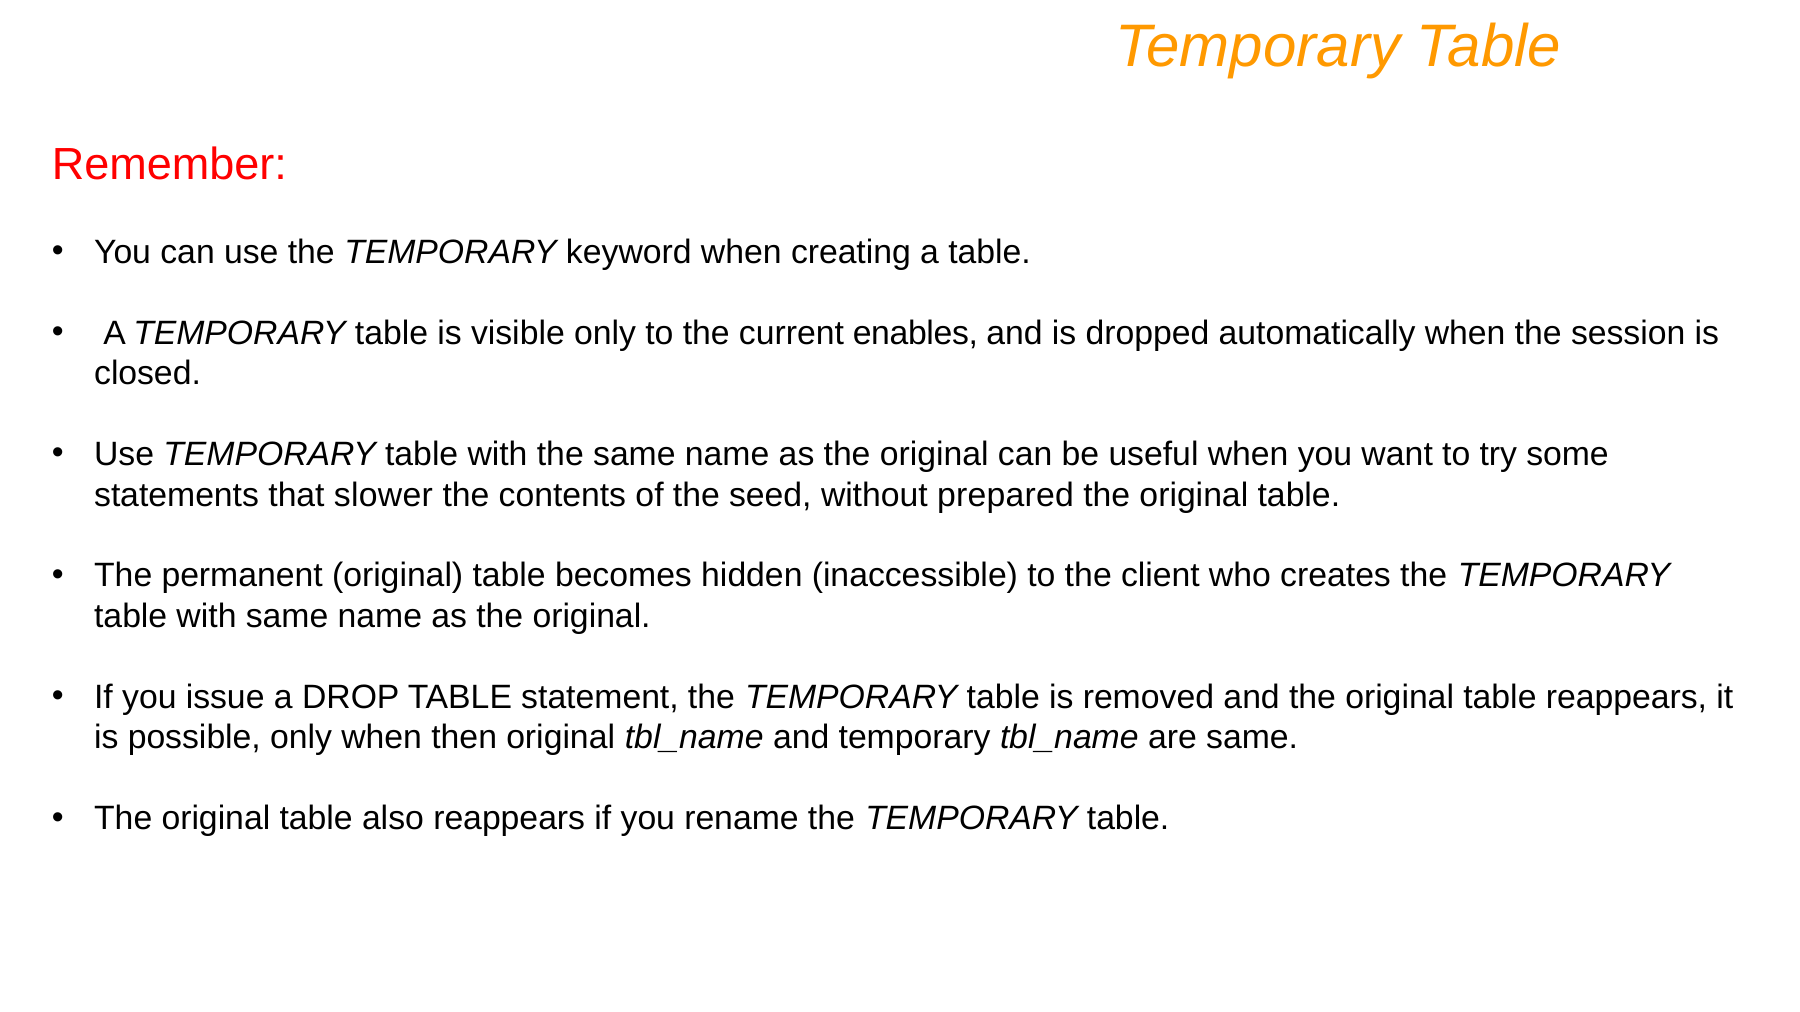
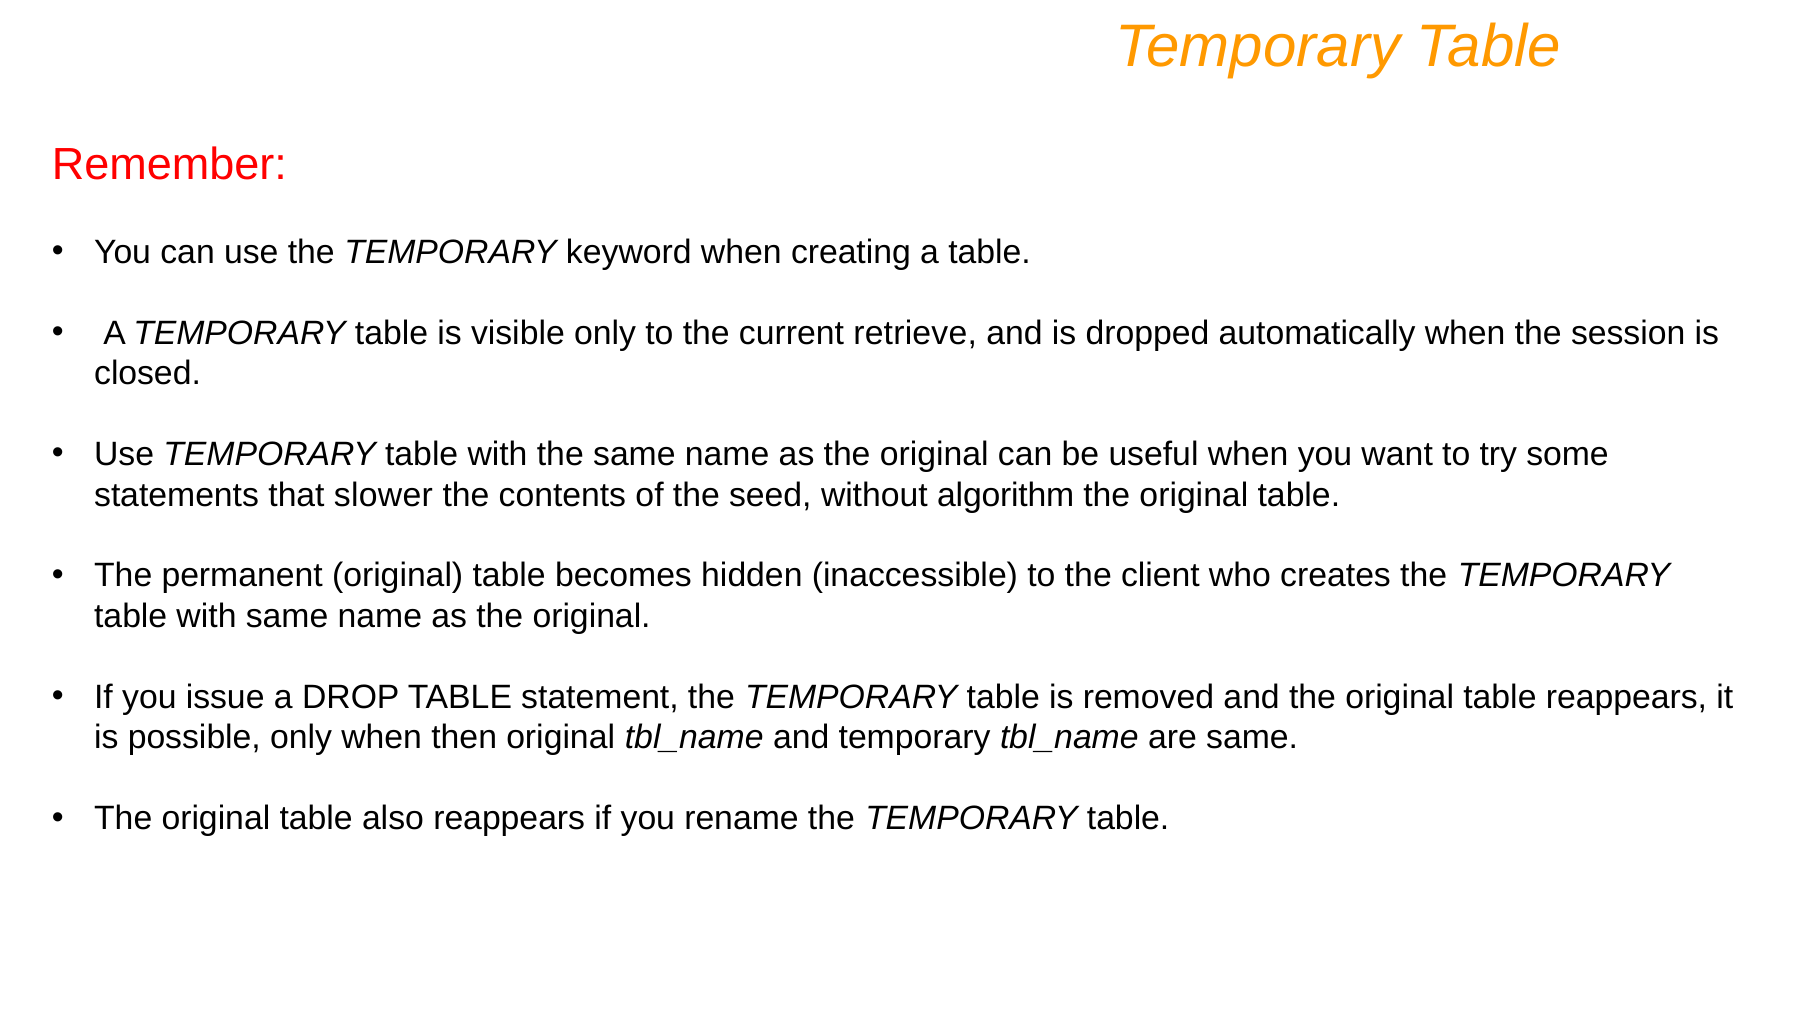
enables: enables -> retrieve
prepared: prepared -> algorithm
